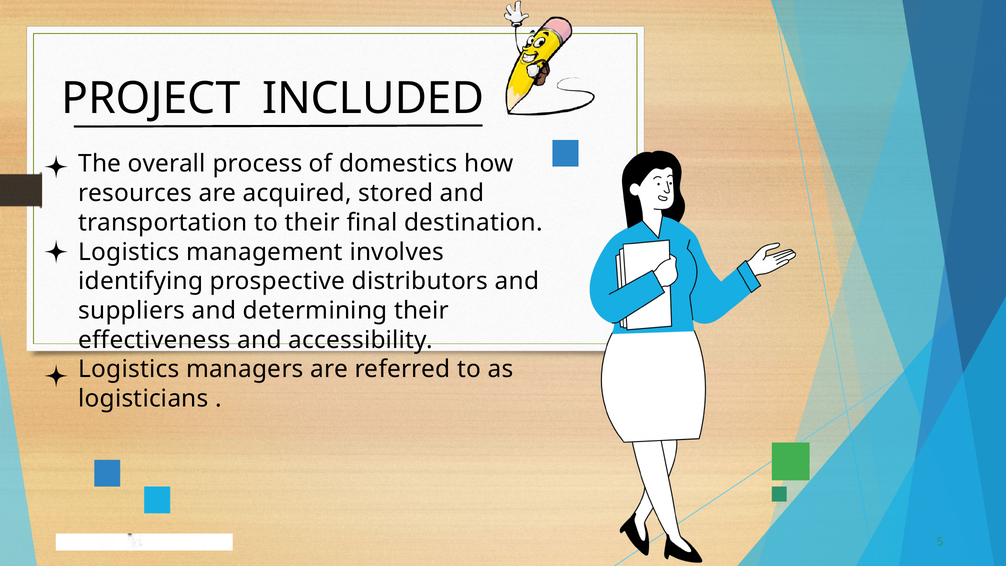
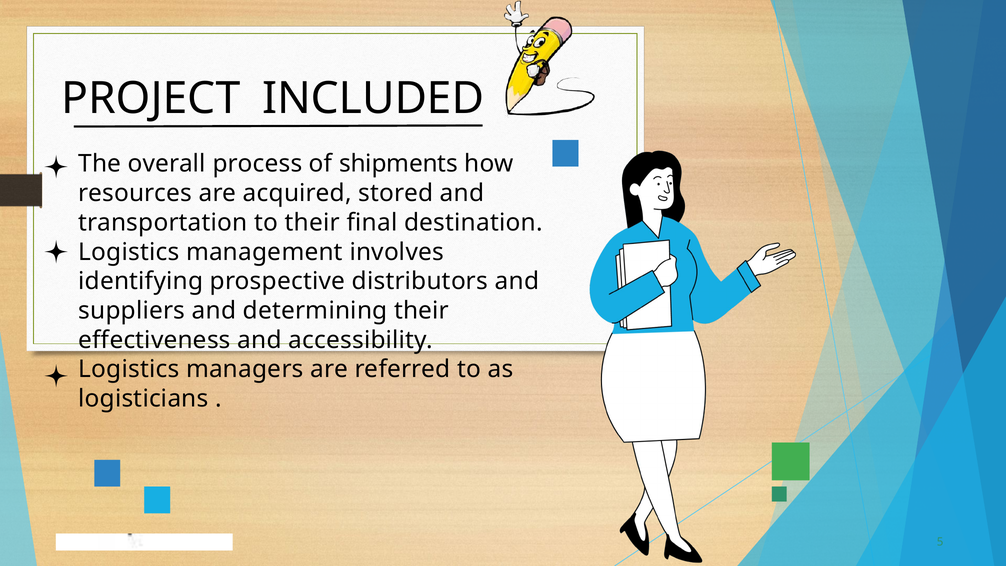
domestics: domestics -> shipments
